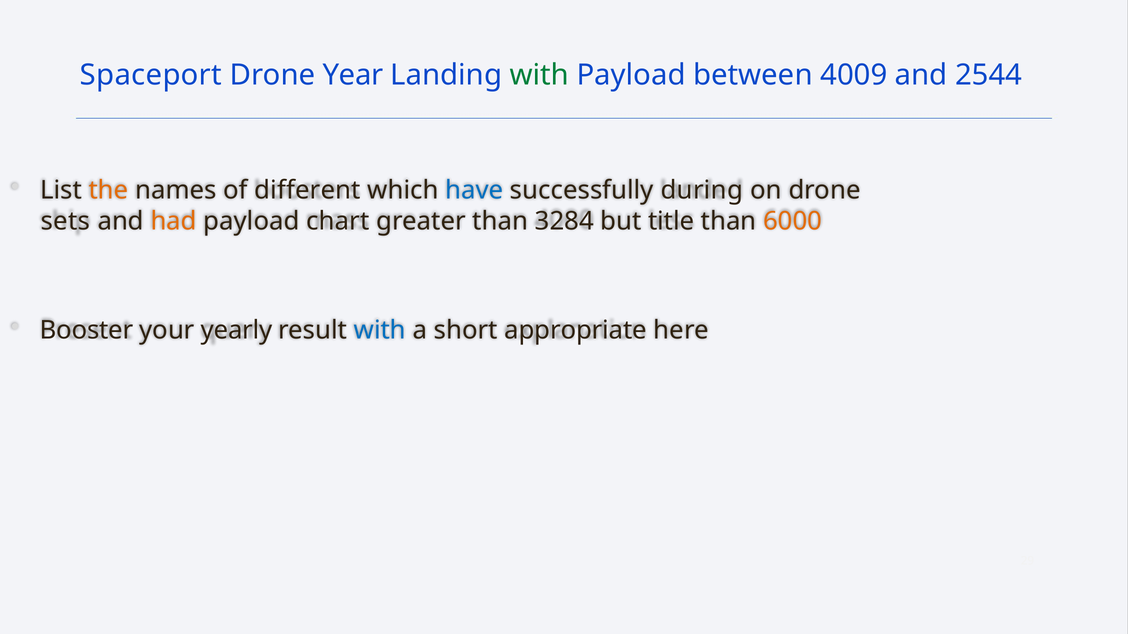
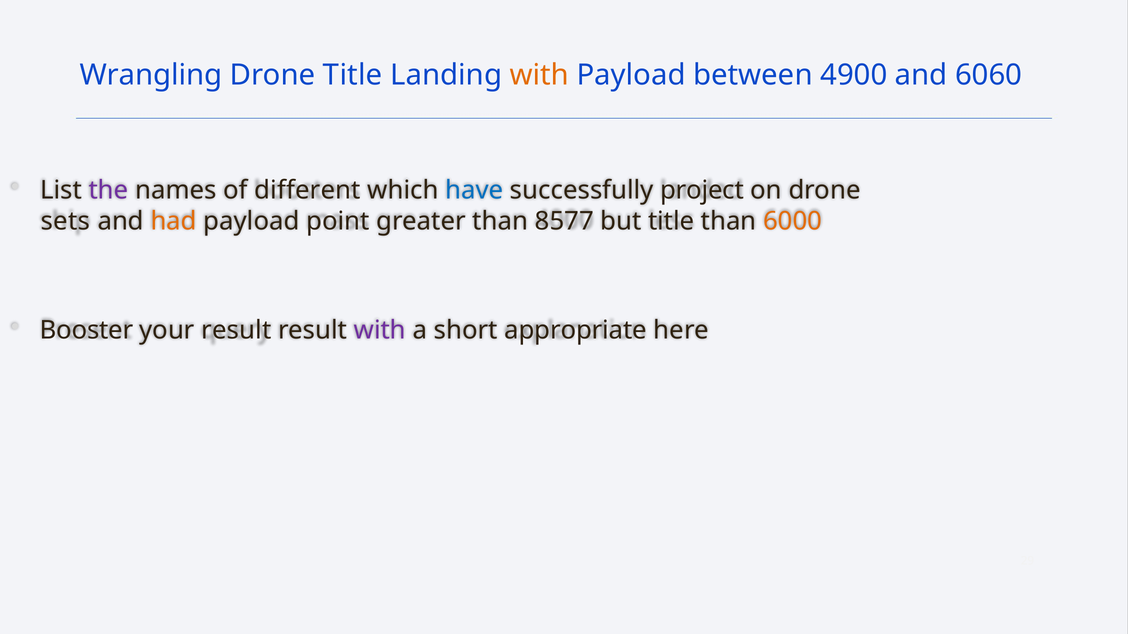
Spaceport: Spaceport -> Wrangling
Drone Year: Year -> Title
with at (539, 75) colour: green -> orange
4009: 4009 -> 4900
2544: 2544 -> 6060
the colour: orange -> purple
during: during -> project
chart: chart -> point
3284: 3284 -> 8577
your yearly: yearly -> result
with at (380, 330) colour: blue -> purple
